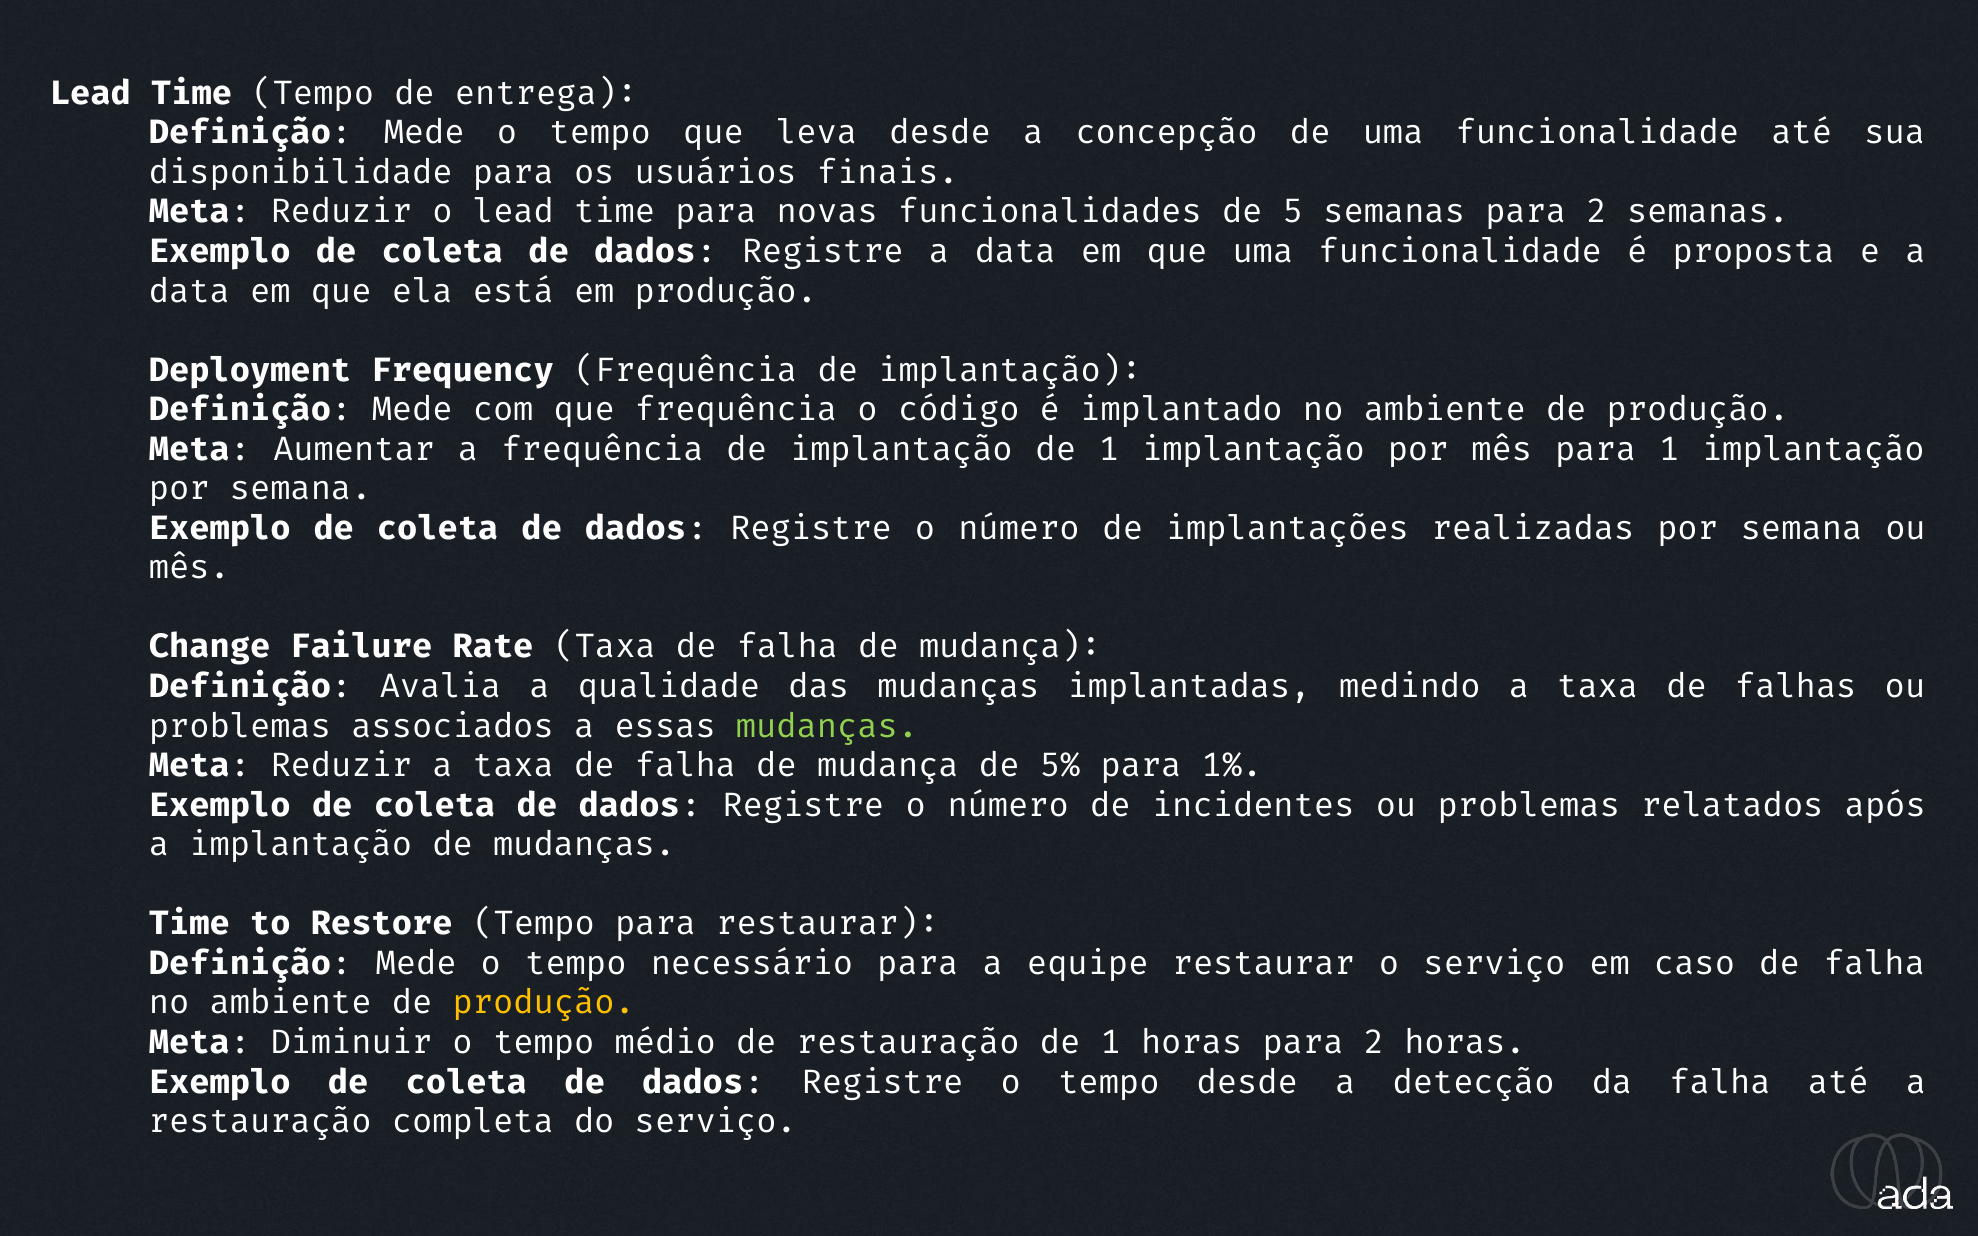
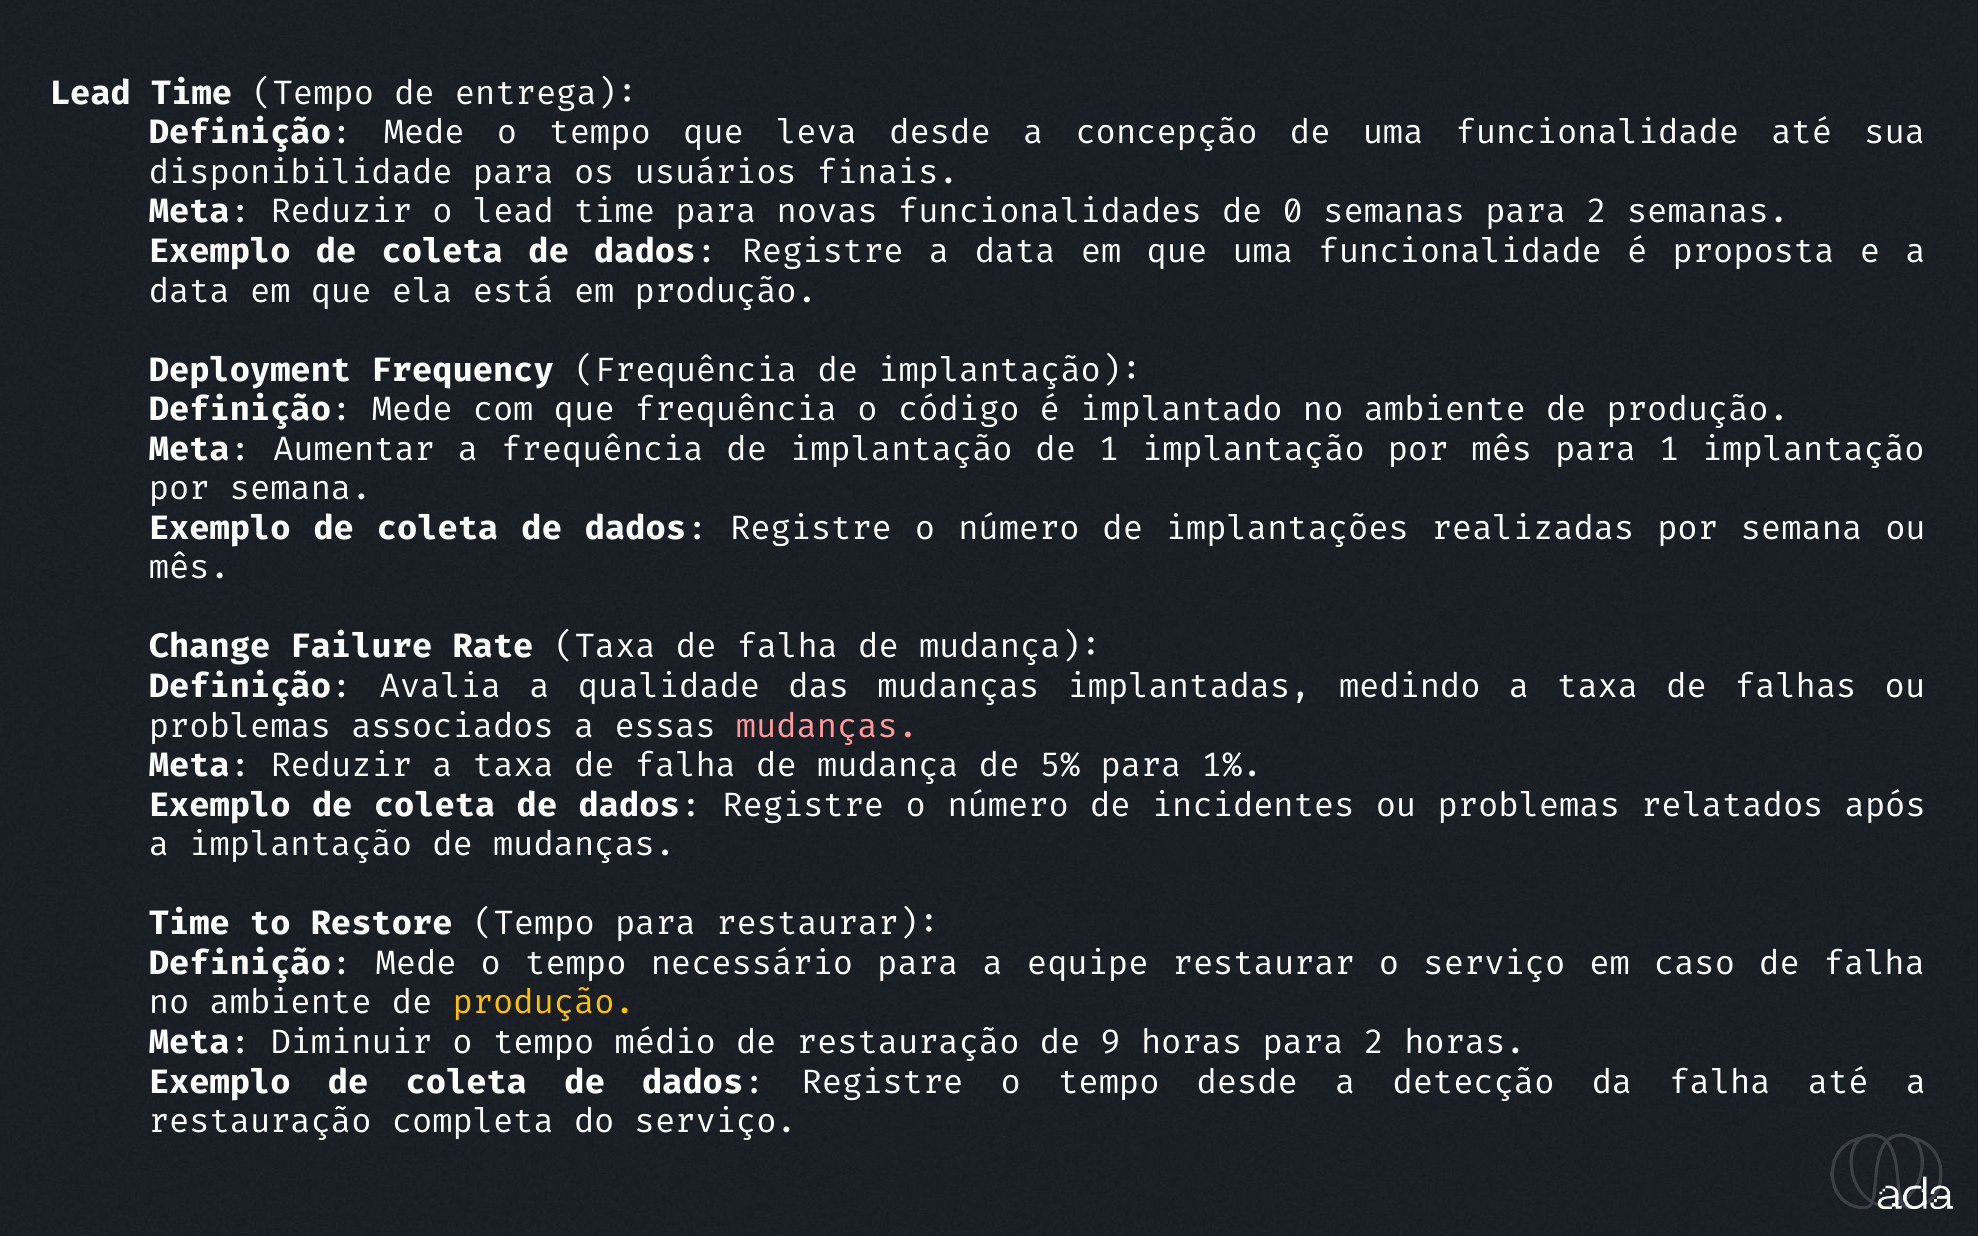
5: 5 -> 0
mudanças at (827, 726) colour: light green -> pink
restauração de 1: 1 -> 9
